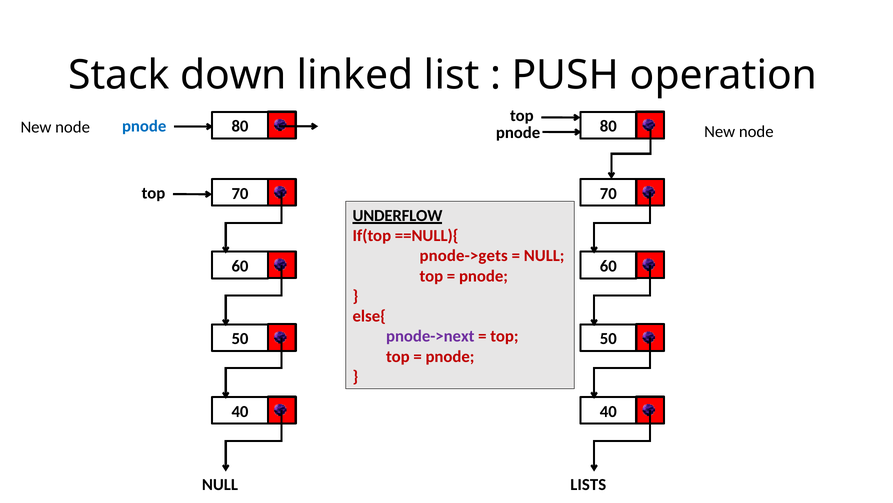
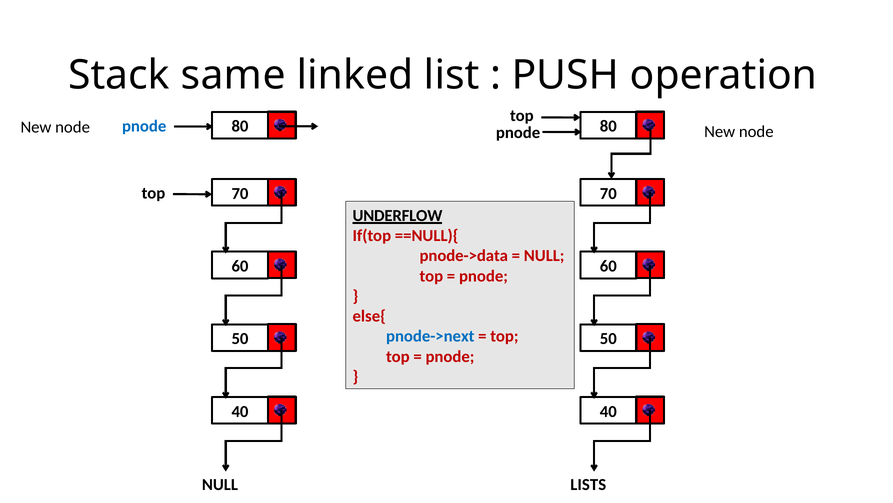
down: down -> same
pnode->gets: pnode->gets -> pnode->data
pnode->next colour: purple -> blue
